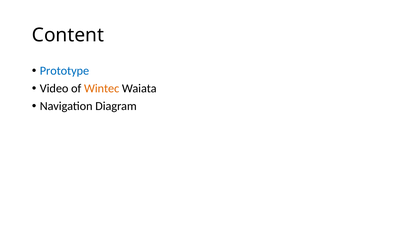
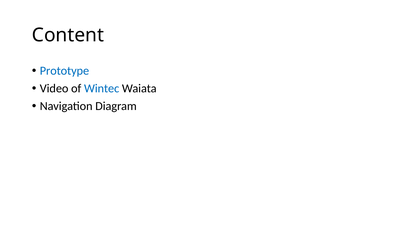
Wintec colour: orange -> blue
